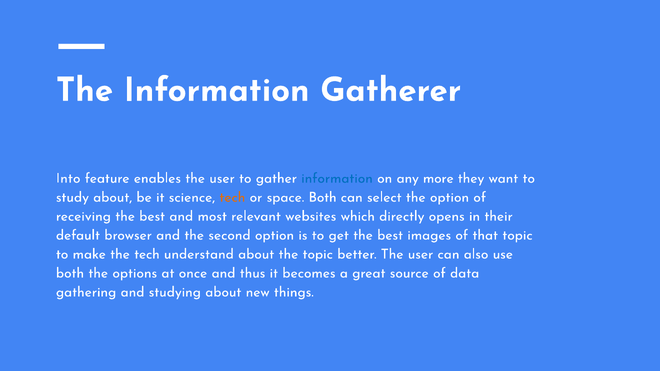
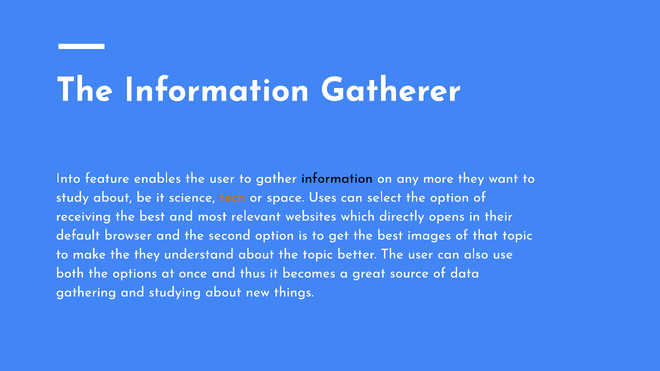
information at (337, 178) colour: blue -> black
space Both: Both -> Uses
the tech: tech -> they
